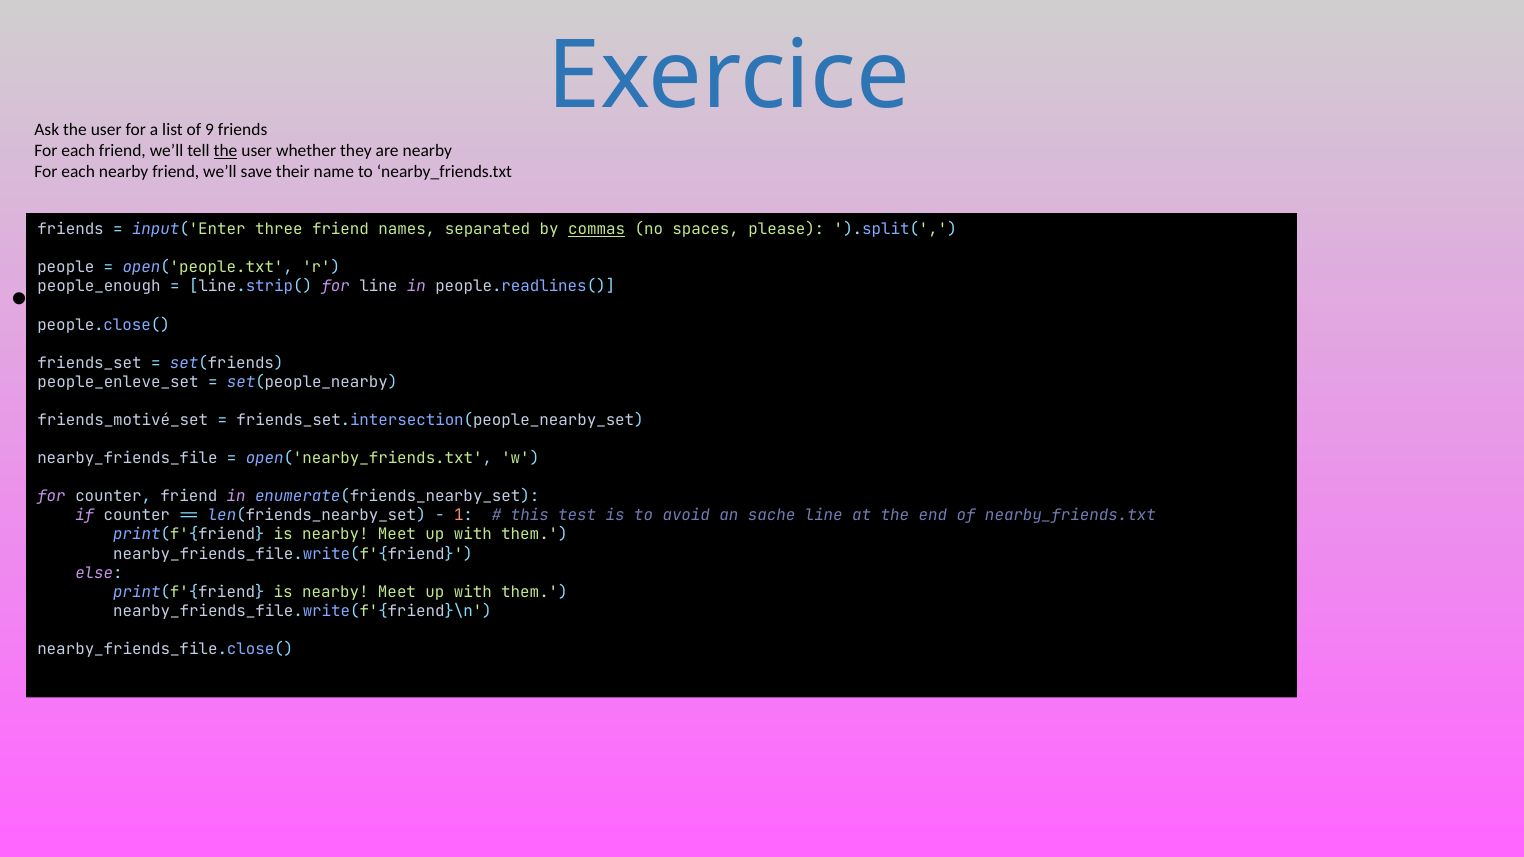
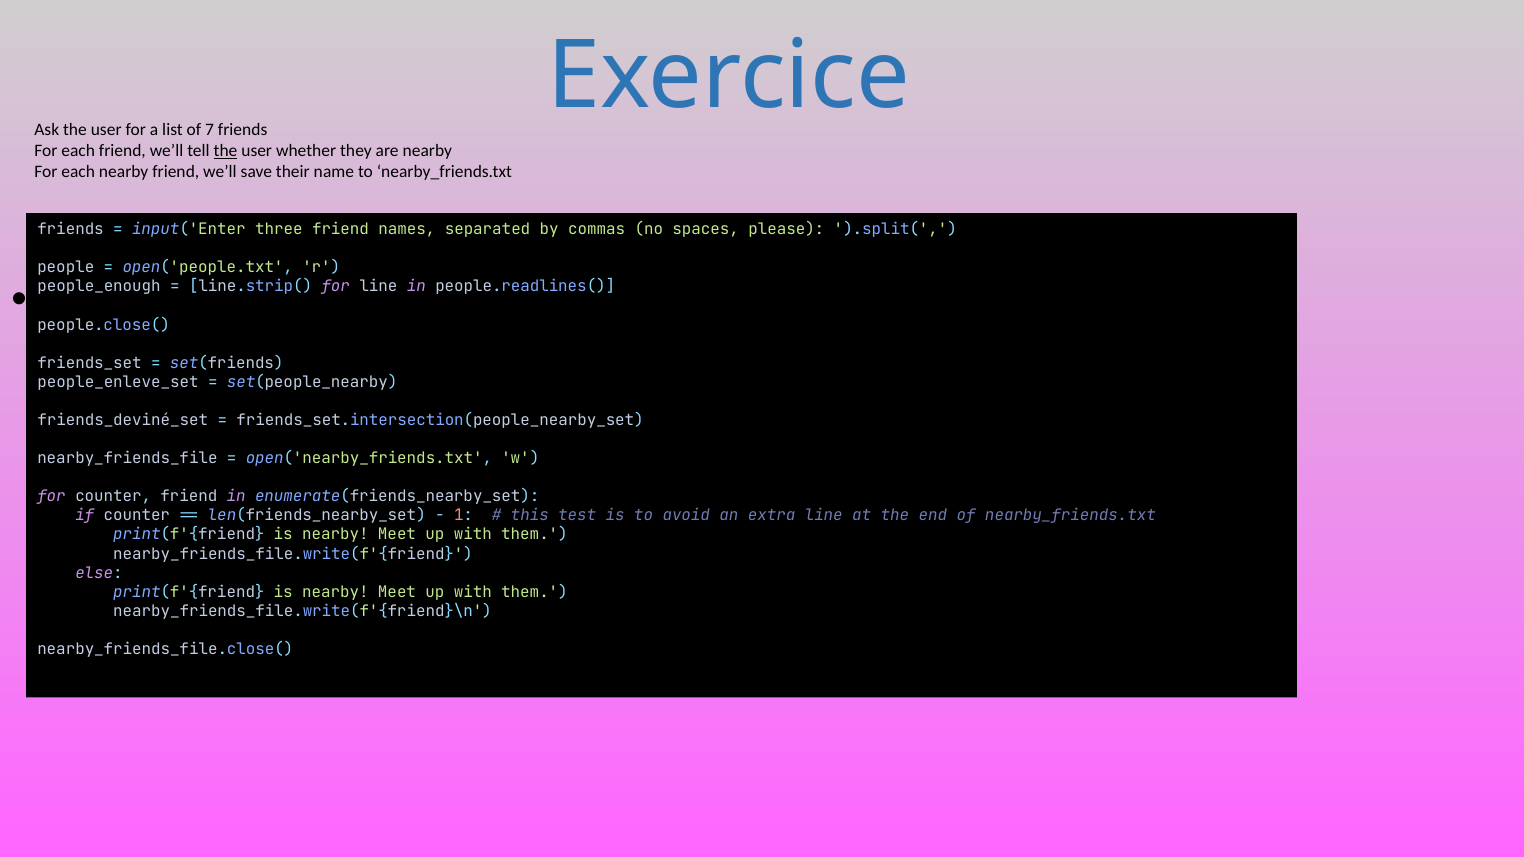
9: 9 -> 7
commas underline: present -> none
friends_motivé_set: friends_motivé_set -> friends_deviné_set
sache: sache -> extra
